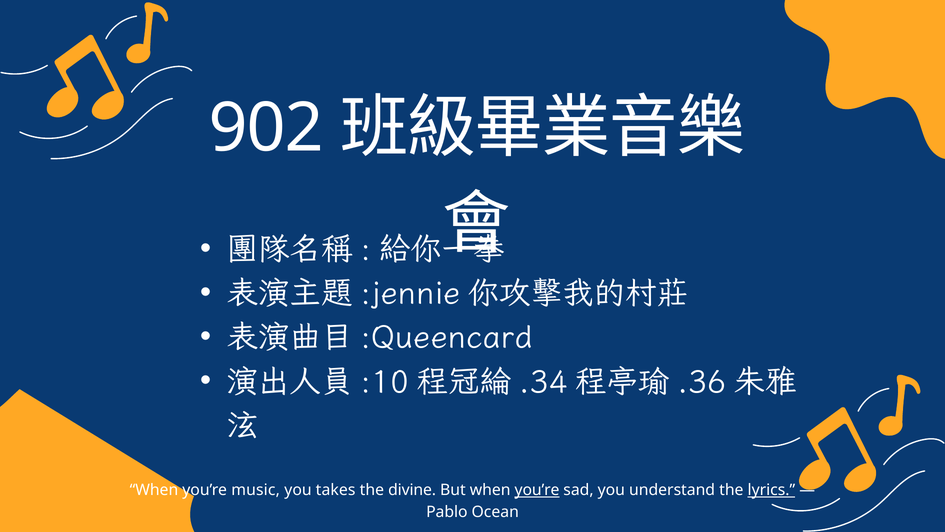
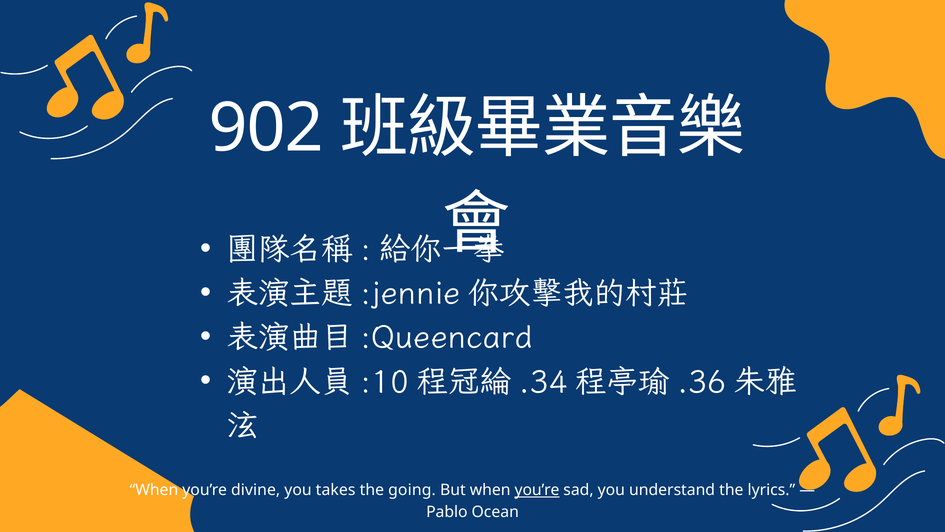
music: music -> divine
divine: divine -> going
lyrics underline: present -> none
